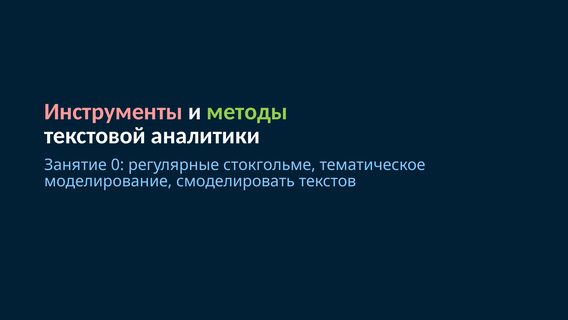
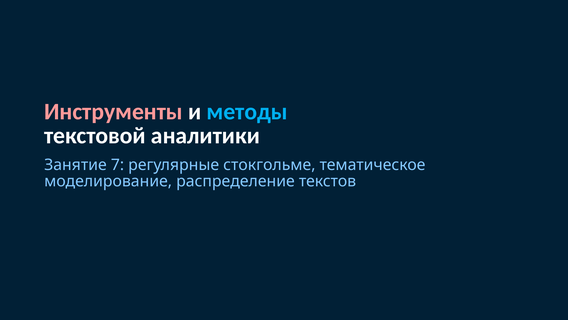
методы colour: light green -> light blue
0: 0 -> 7
смоделировать: смоделировать -> распределение
